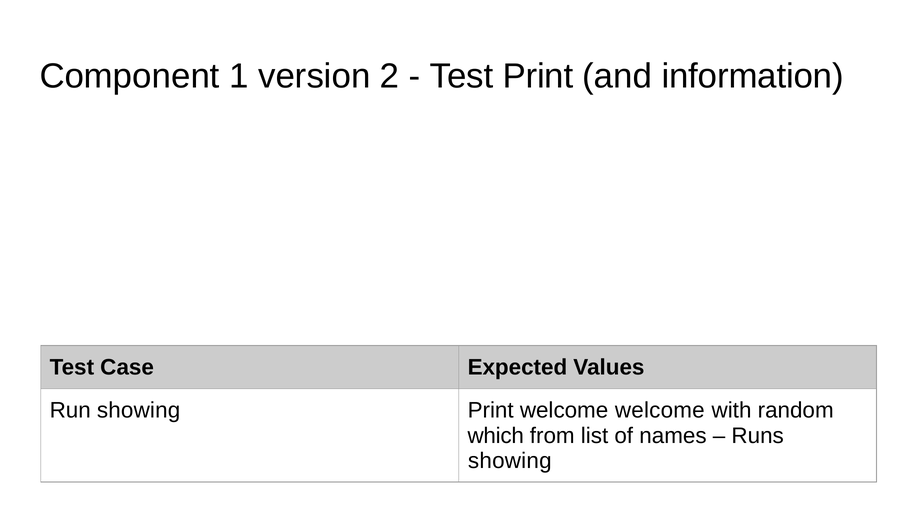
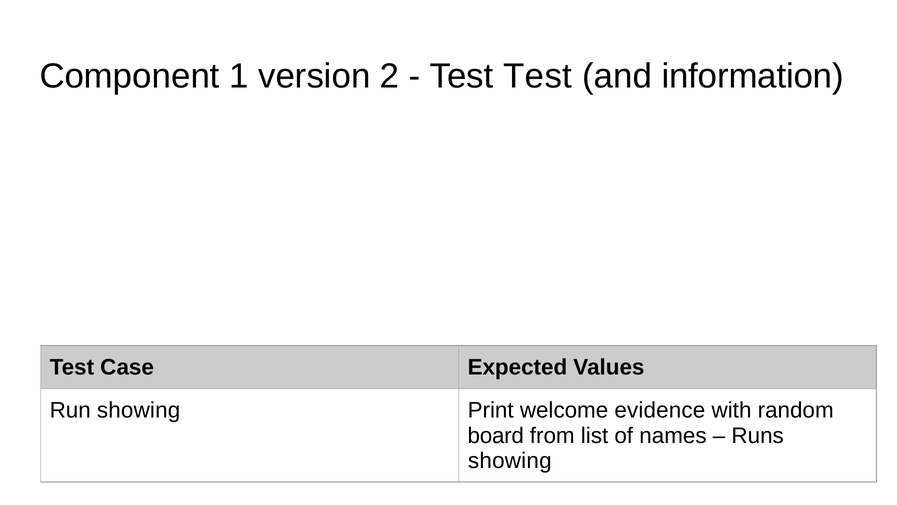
Test Print: Print -> Test
welcome welcome: welcome -> evidence
which: which -> board
